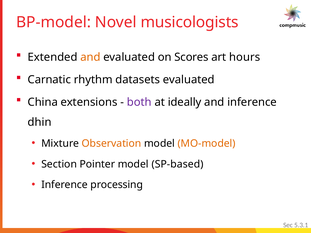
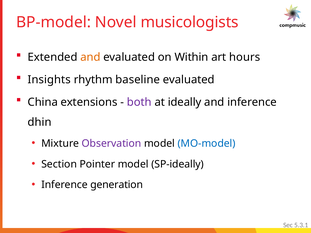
Scores: Scores -> Within
Carnatic: Carnatic -> Insights
datasets: datasets -> baseline
Observation colour: orange -> purple
MO-model colour: orange -> blue
SP-based: SP-based -> SP-ideally
processing: processing -> generation
